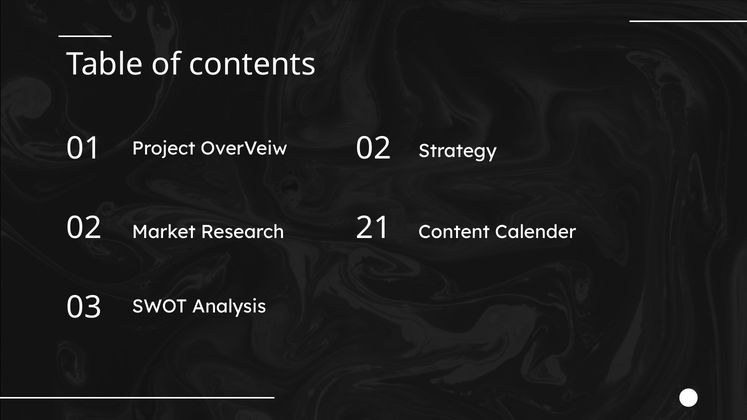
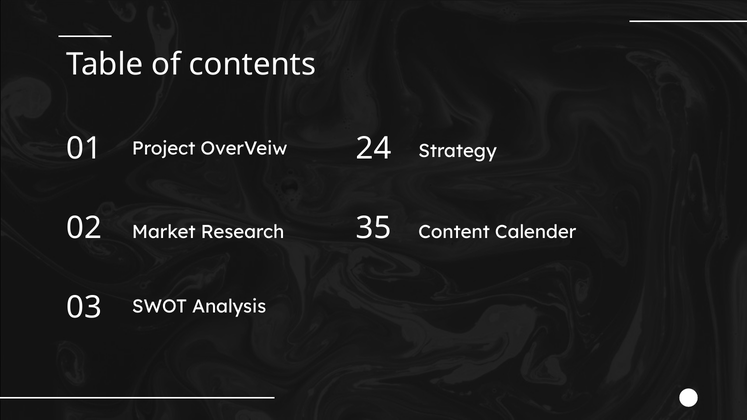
01 02: 02 -> 24
21: 21 -> 35
